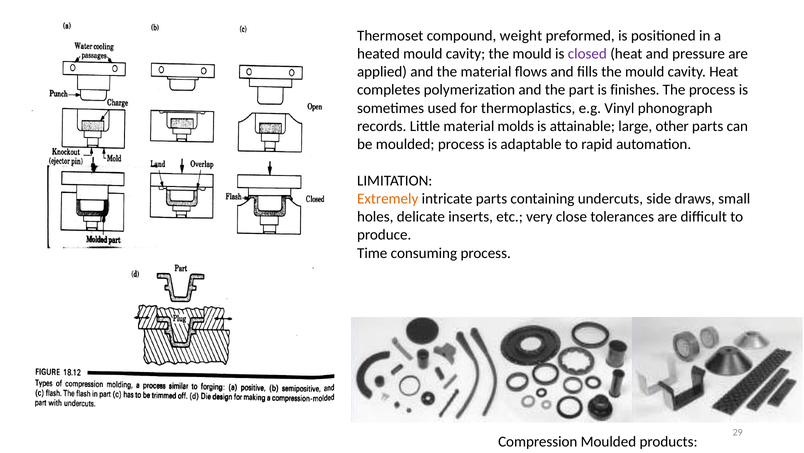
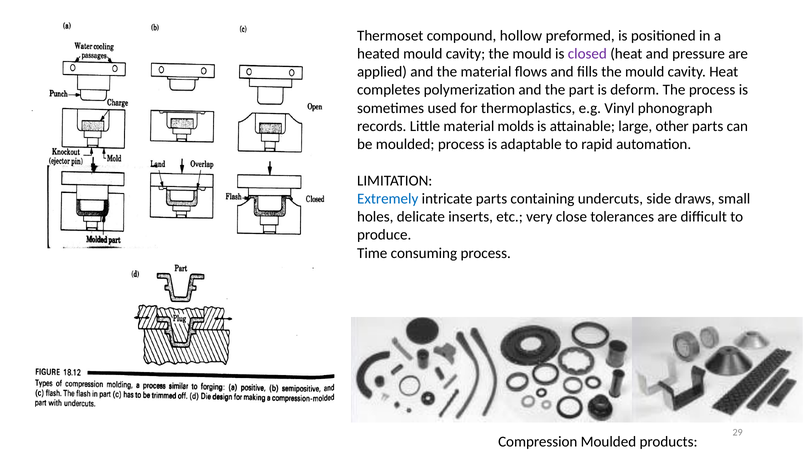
weight: weight -> hollow
finishes: finishes -> deform
Extremely colour: orange -> blue
